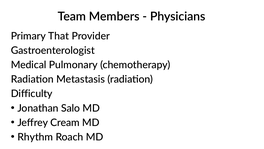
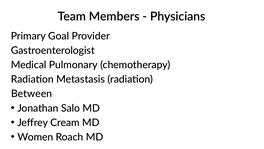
That: That -> Goal
Difficulty: Difficulty -> Between
Rhythm: Rhythm -> Women
